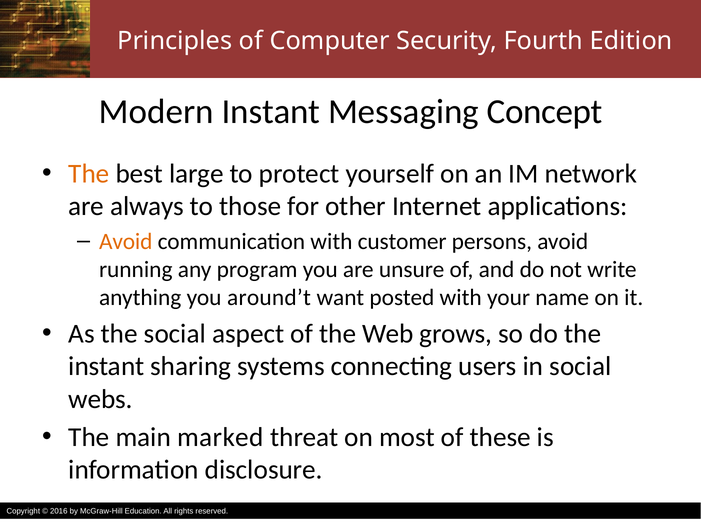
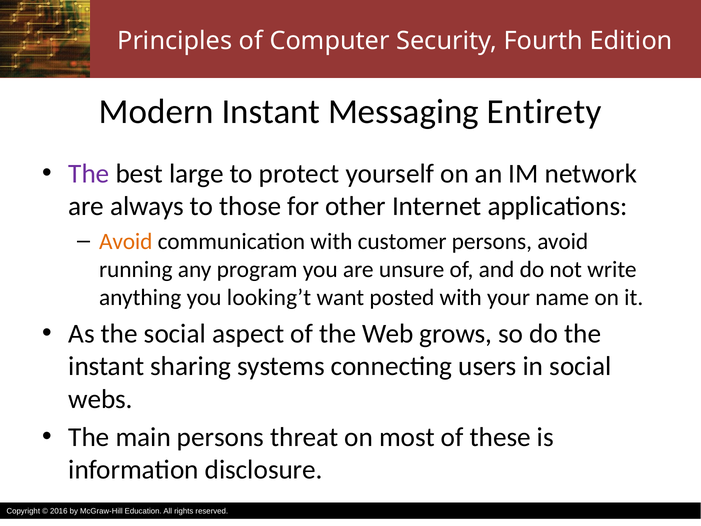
Concept: Concept -> Entirety
The at (89, 174) colour: orange -> purple
around’t: around’t -> looking’t
main marked: marked -> persons
